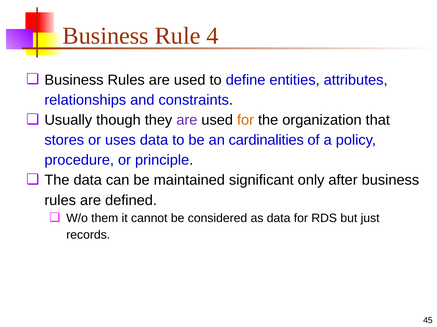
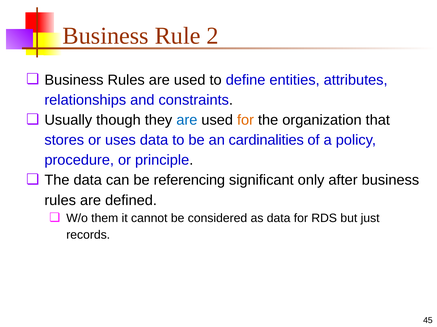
4: 4 -> 2
are at (187, 120) colour: purple -> blue
maintained: maintained -> referencing
